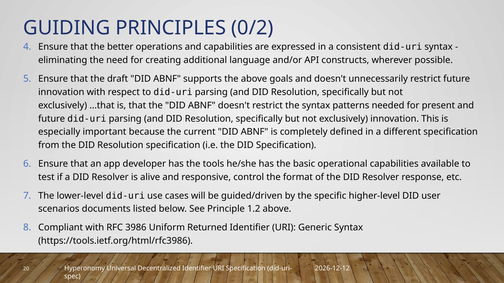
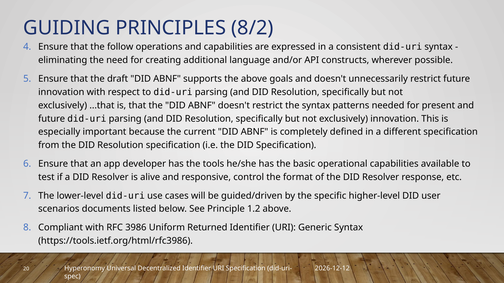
0/2: 0/2 -> 8/2
better: better -> follow
